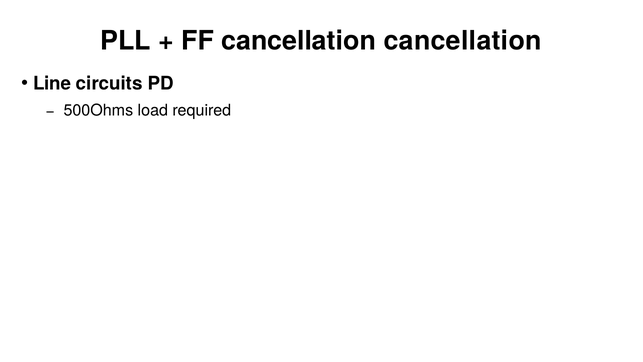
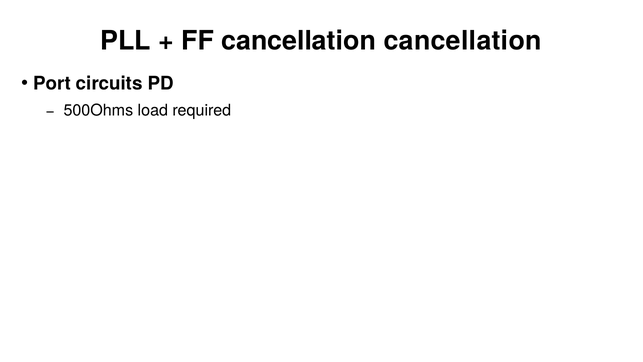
Line: Line -> Port
